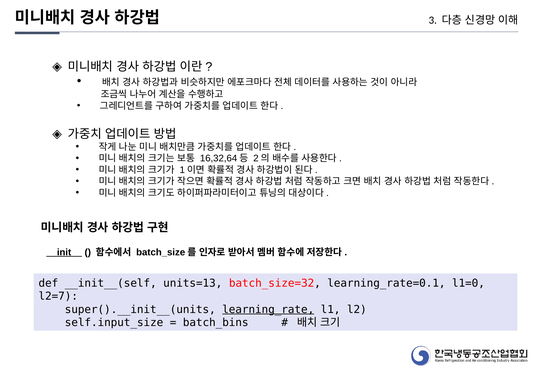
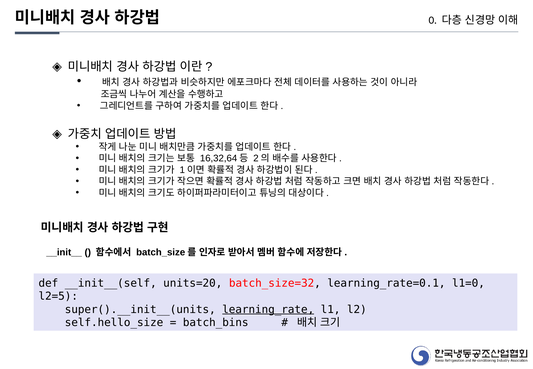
3: 3 -> 0
__init__ underline: present -> none
units=13: units=13 -> units=20
l2=7: l2=7 -> l2=5
self.input_size: self.input_size -> self.hello_size
